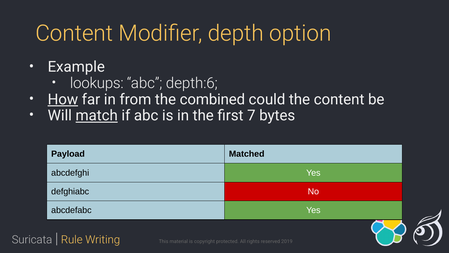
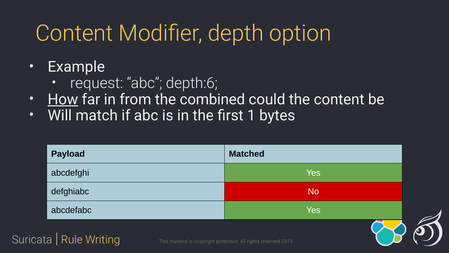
lookups: lookups -> request
match underline: present -> none
7: 7 -> 1
